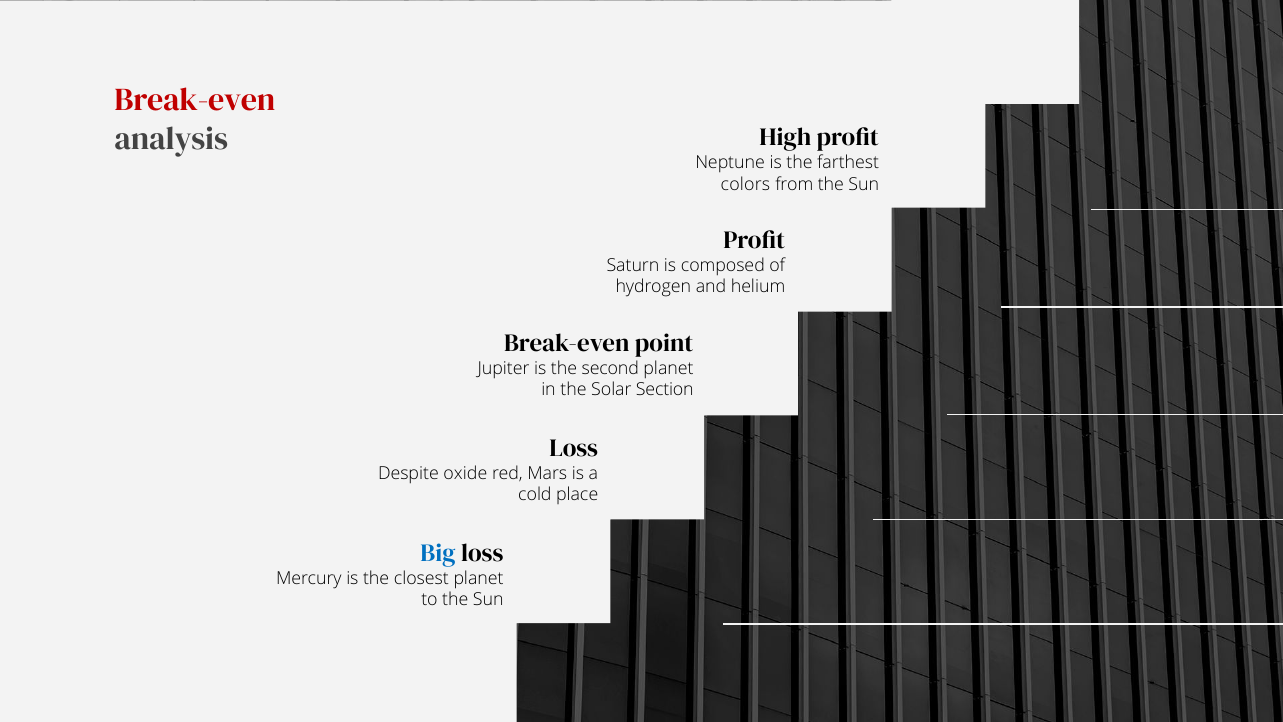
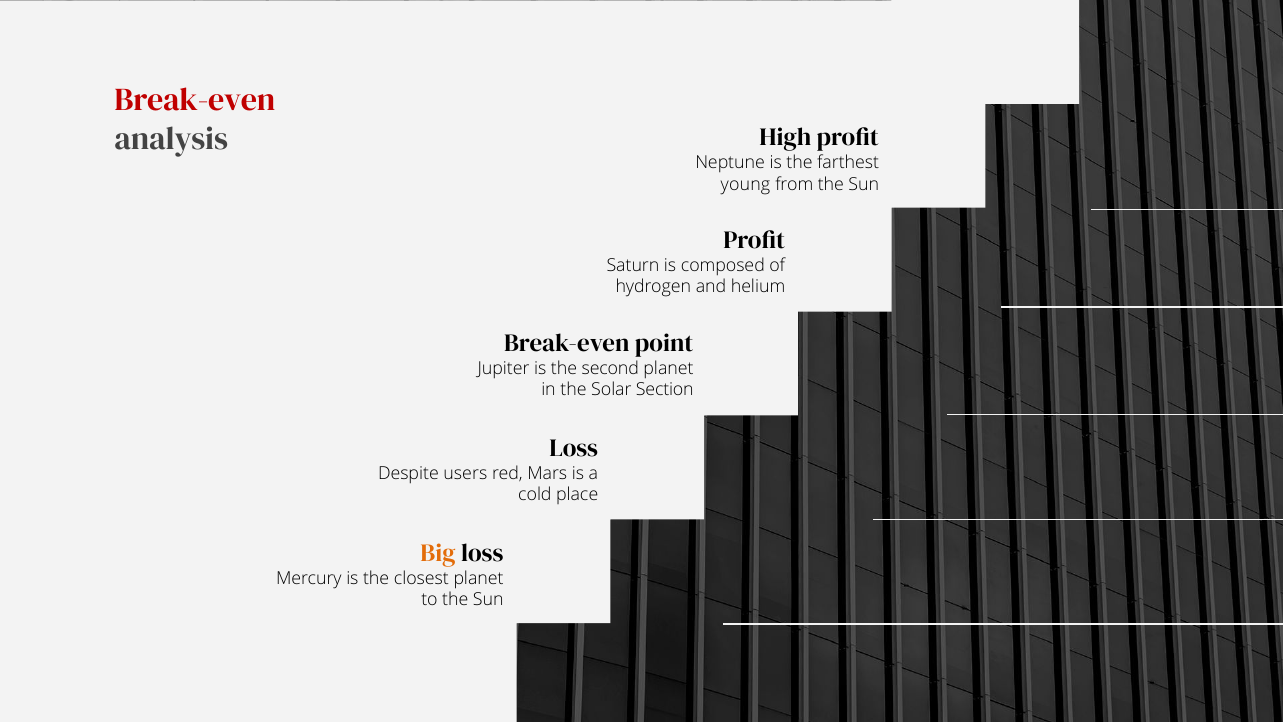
colors: colors -> young
oxide: oxide -> users
Big colour: blue -> orange
